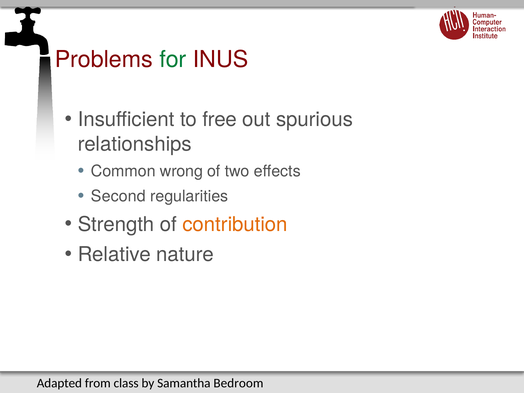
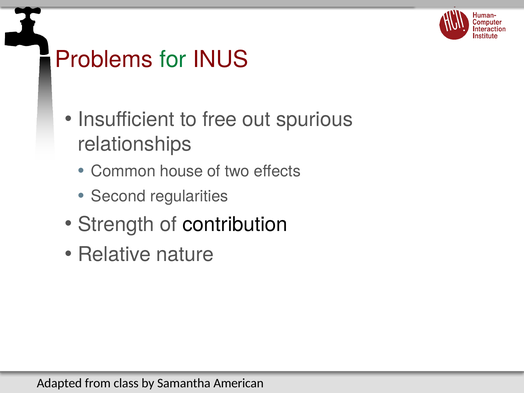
wrong: wrong -> house
contribution colour: orange -> black
Bedroom: Bedroom -> American
